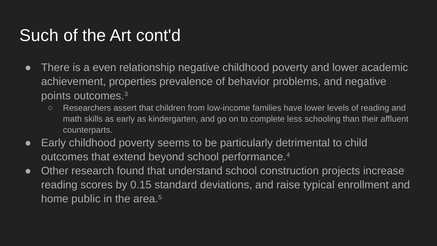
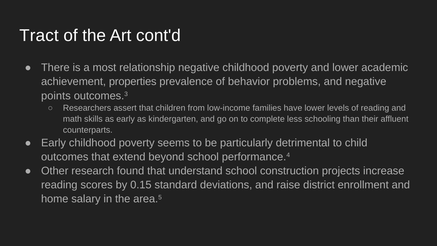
Such: Such -> Tract
even: even -> most
typical: typical -> district
public: public -> salary
